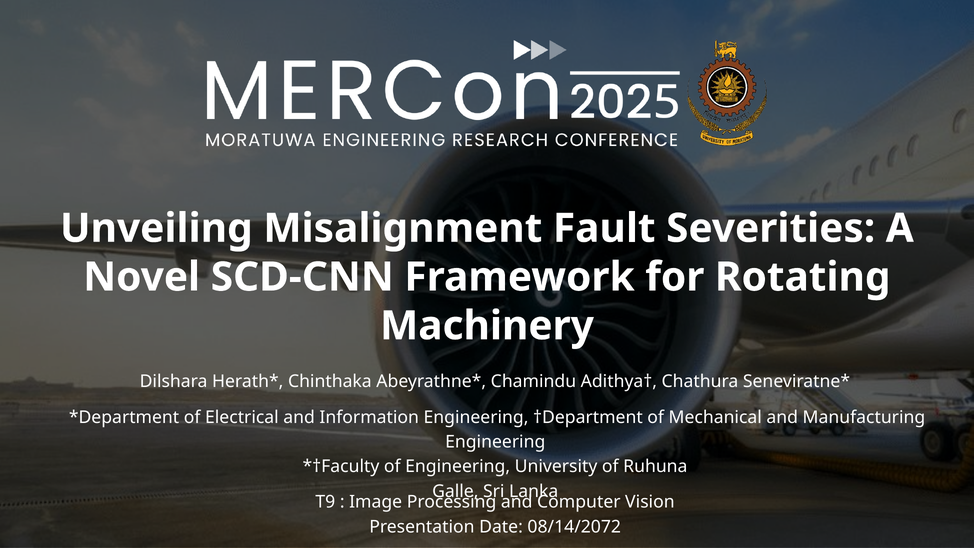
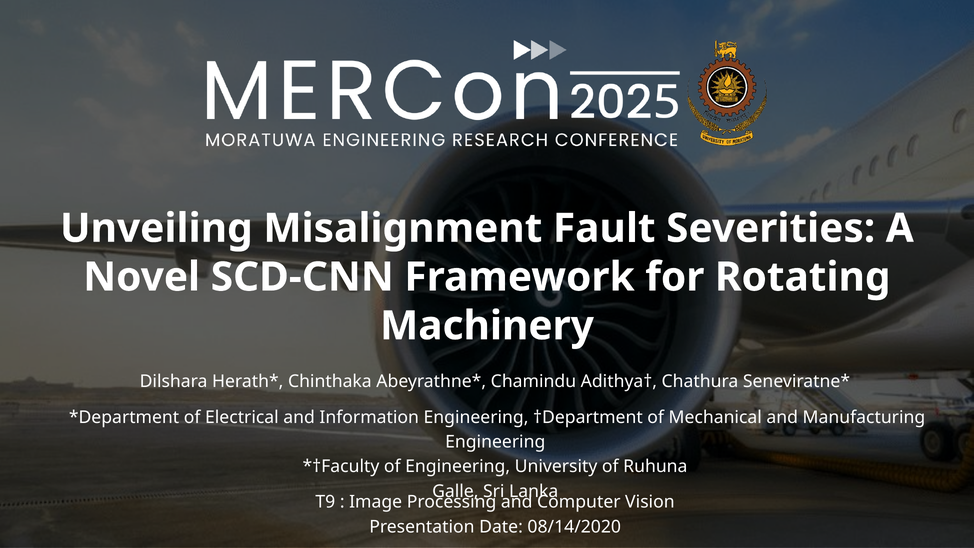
08/14/2072: 08/14/2072 -> 08/14/2020
